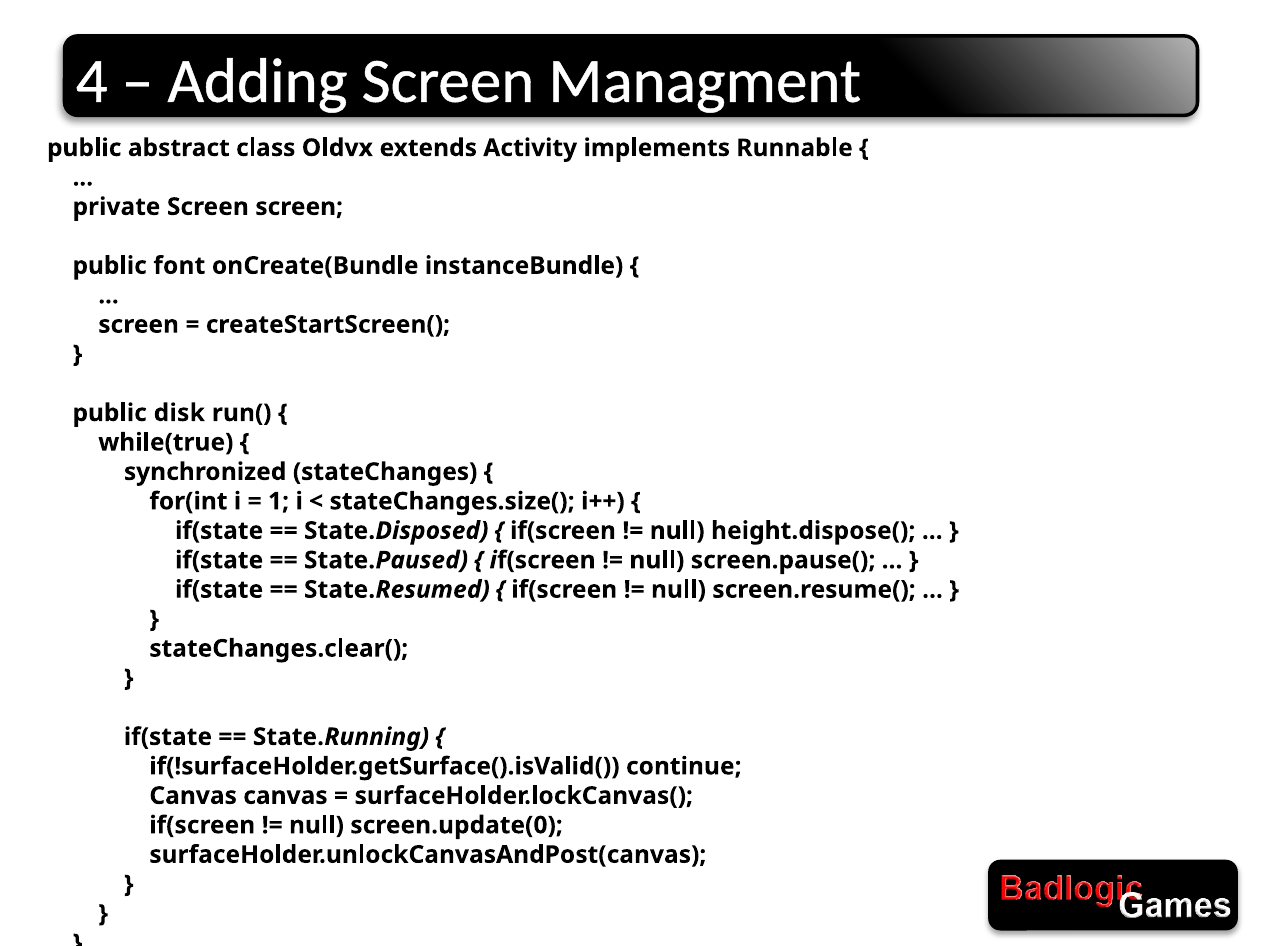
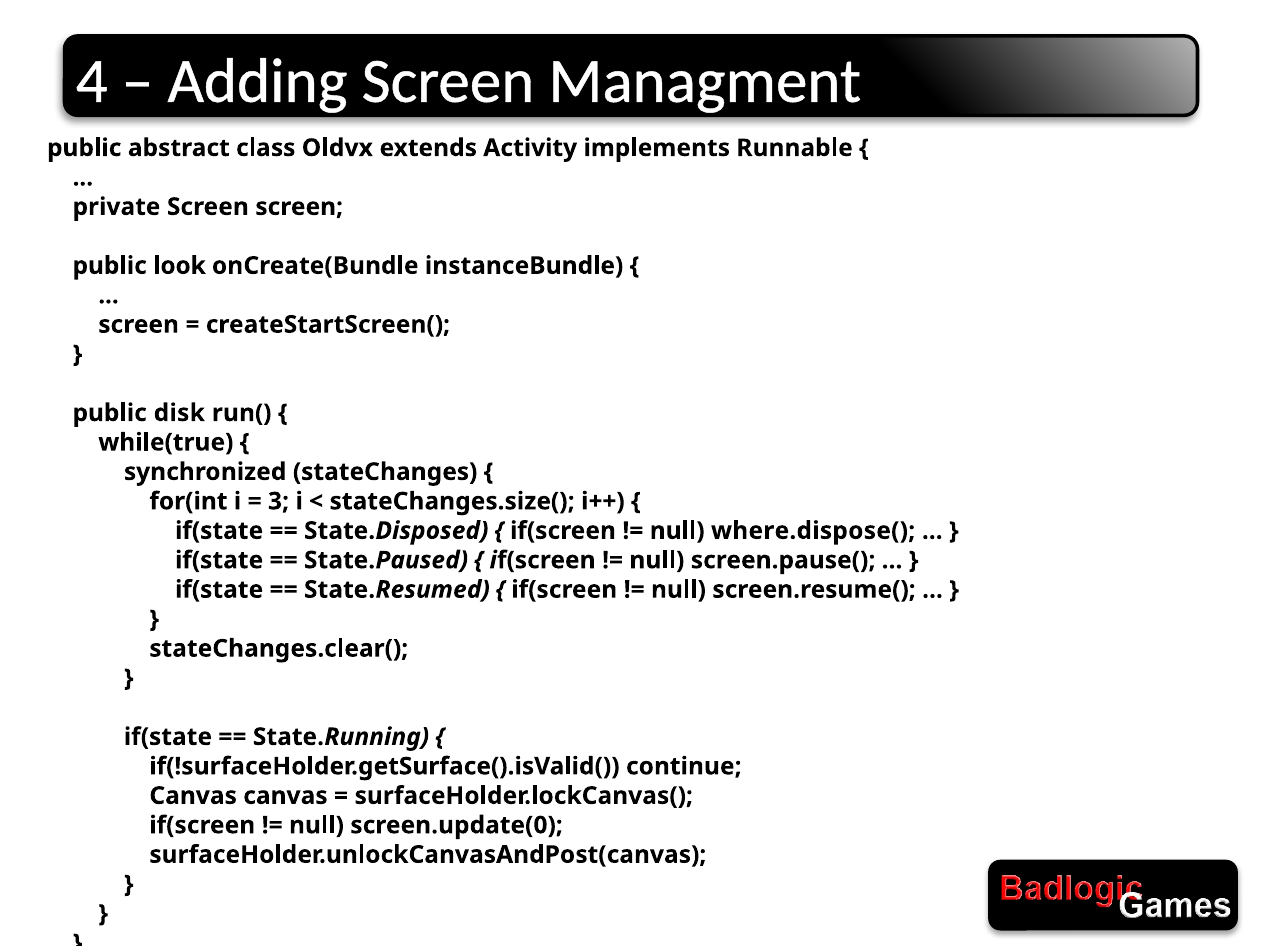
font: font -> look
1: 1 -> 3
height.dispose(: height.dispose( -> where.dispose(
